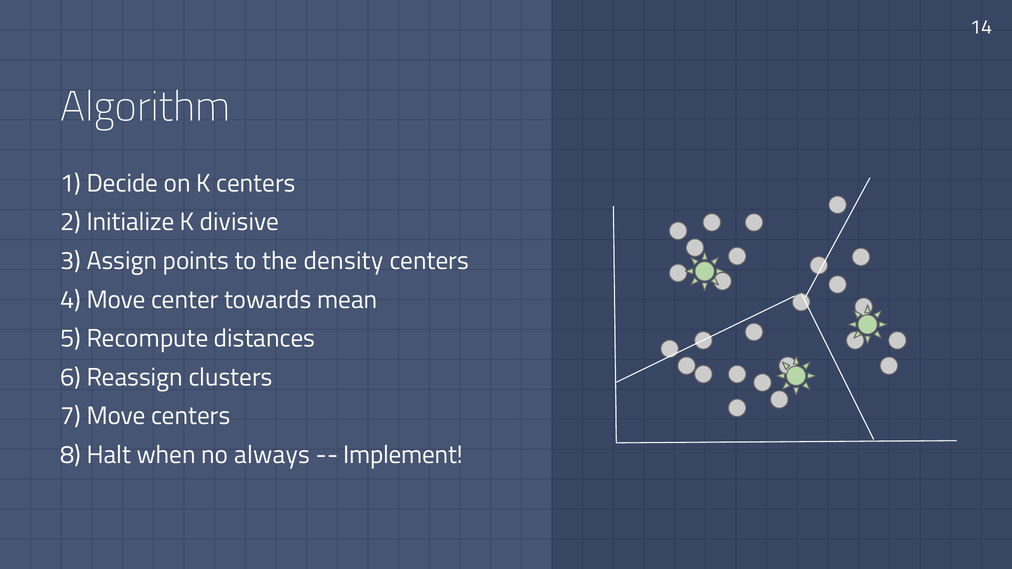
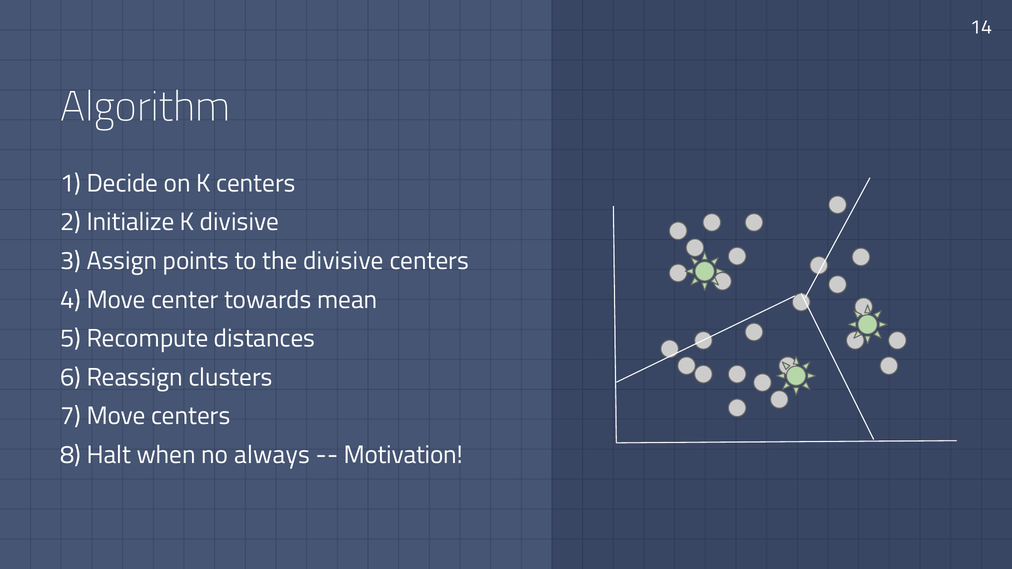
the density: density -> divisive
Implement: Implement -> Motivation
